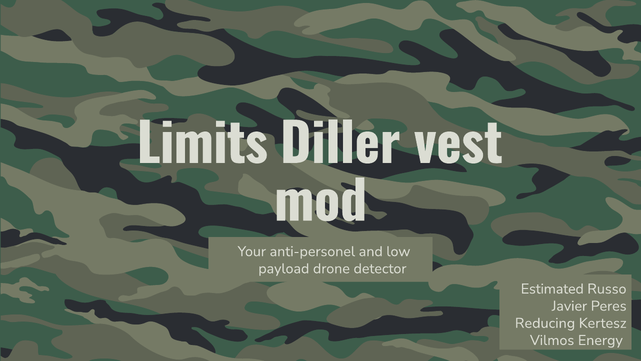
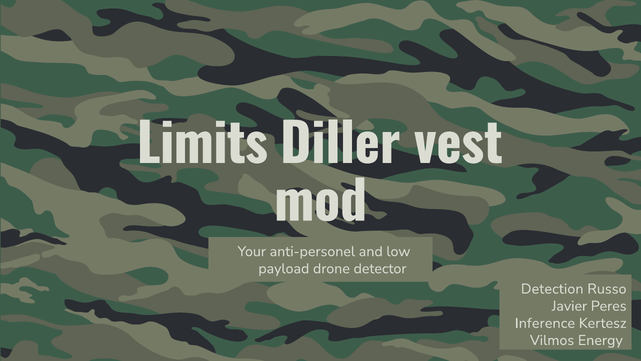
Estimated: Estimated -> Detection
Reducing: Reducing -> Inference
